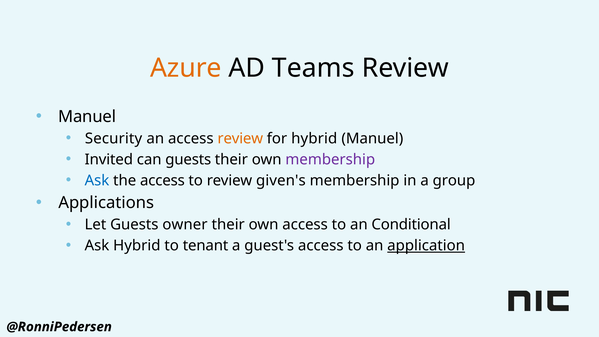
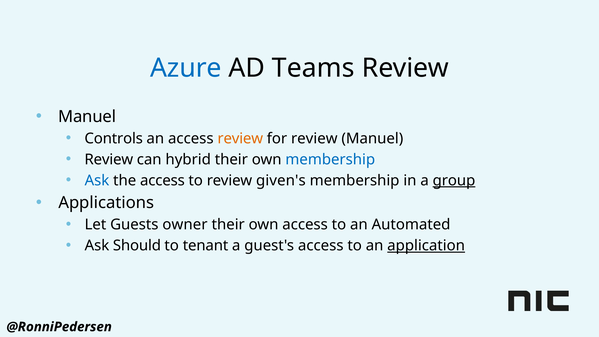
Azure colour: orange -> blue
Security: Security -> Controls
for hybrid: hybrid -> review
Invited at (109, 159): Invited -> Review
can guests: guests -> hybrid
membership at (330, 159) colour: purple -> blue
group underline: none -> present
Conditional: Conditional -> Automated
Ask Hybrid: Hybrid -> Should
